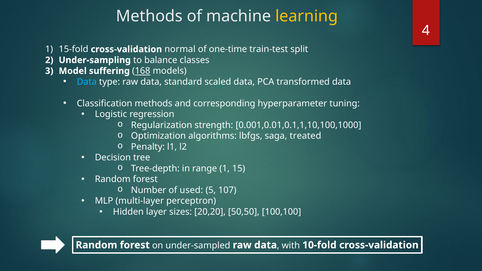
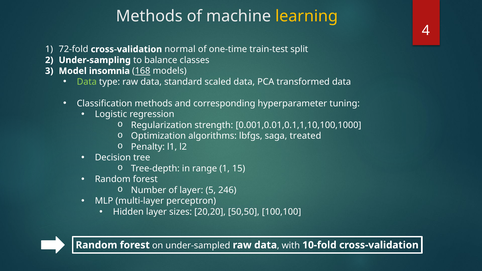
15-fold: 15-fold -> 72-fold
suffering: suffering -> insomnia
Data at (87, 82) colour: light blue -> light green
of used: used -> layer
107: 107 -> 246
